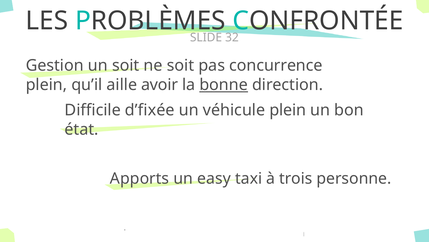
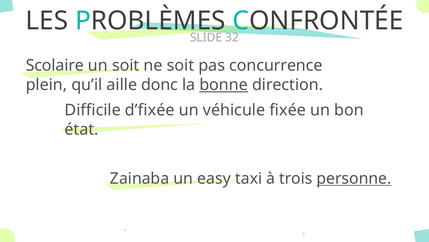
Gestion: Gestion -> Scolaire
avoir: avoir -> donc
véhicule plein: plein -> fixée
Apports: Apports -> Zainaba
personne underline: none -> present
